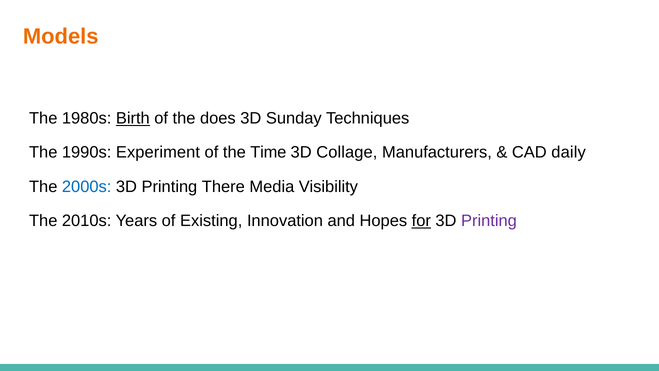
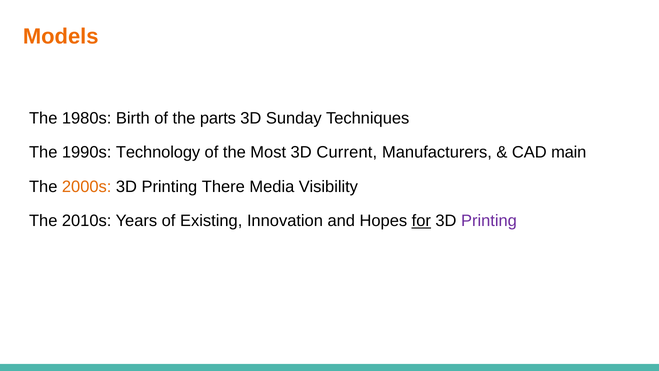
Birth underline: present -> none
does: does -> parts
Experiment: Experiment -> Technology
Time: Time -> Most
Collage: Collage -> Current
daily: daily -> main
2000s colour: blue -> orange
